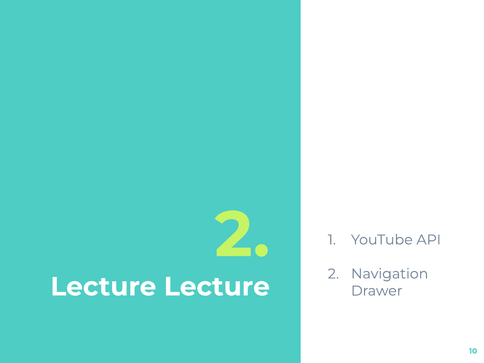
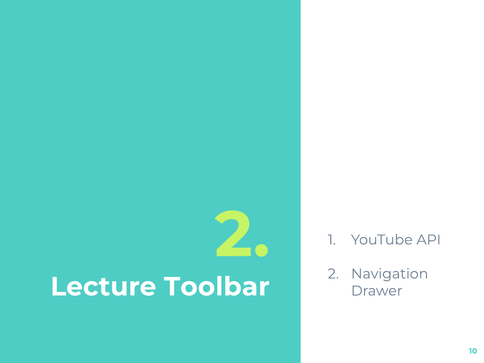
Lecture Lecture: Lecture -> Toolbar
